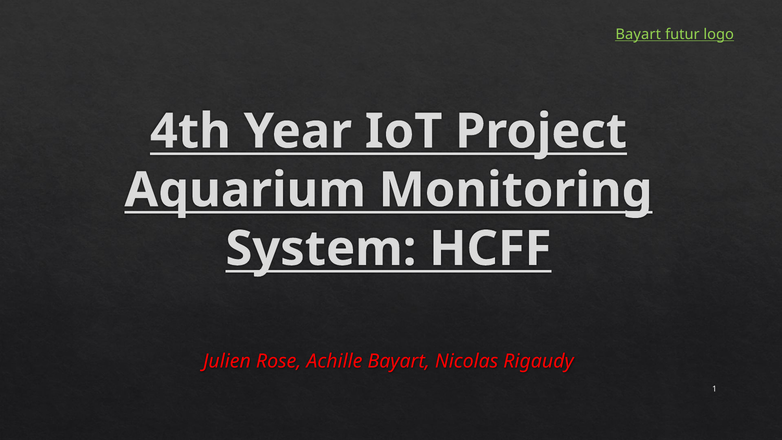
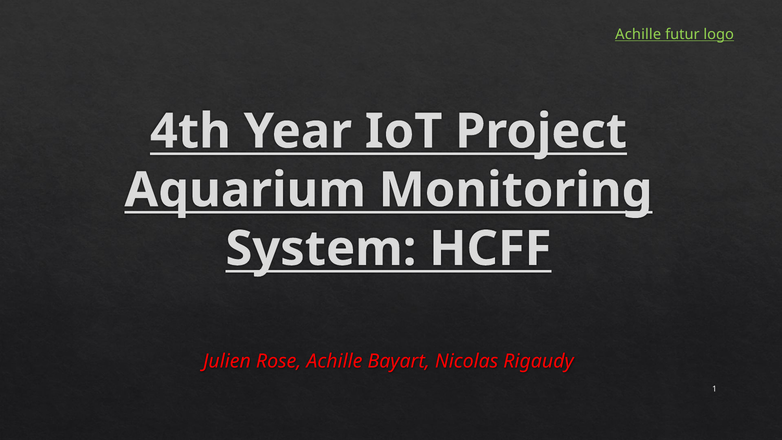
Bayart at (638, 34): Bayart -> Achille
